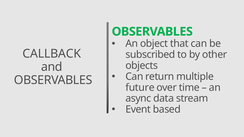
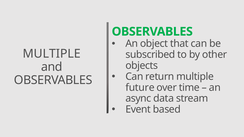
CALLBACK at (52, 54): CALLBACK -> MULTIPLE
